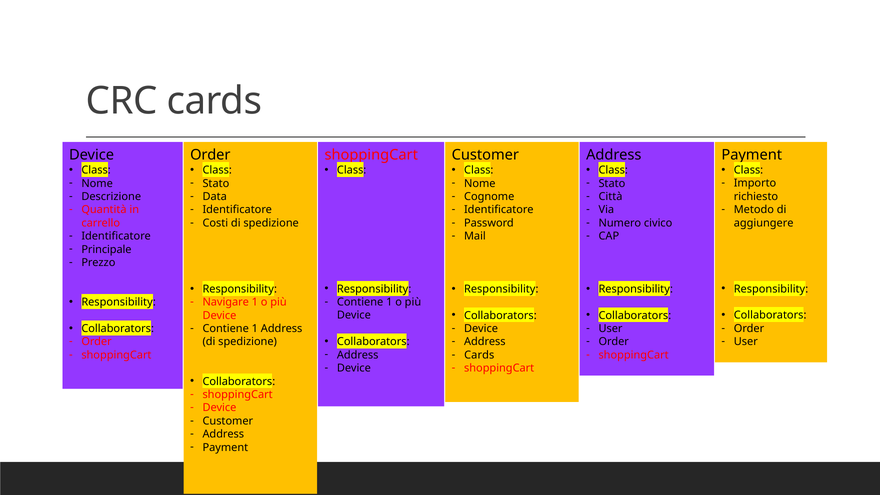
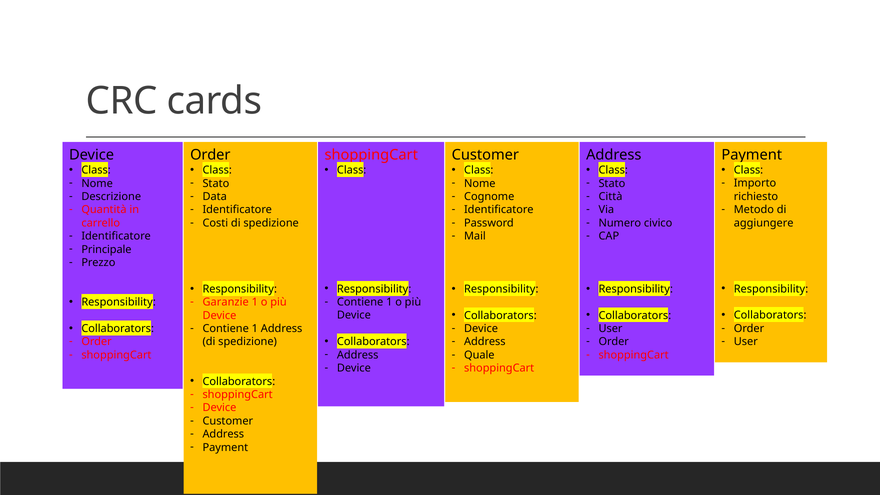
Navigare: Navigare -> Garanzie
Cards at (479, 355): Cards -> Quale
